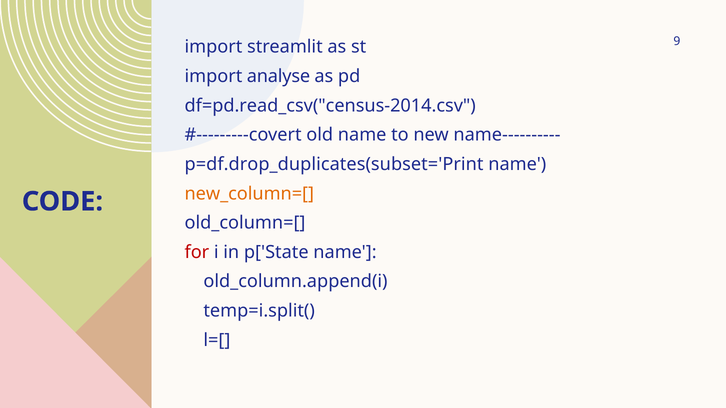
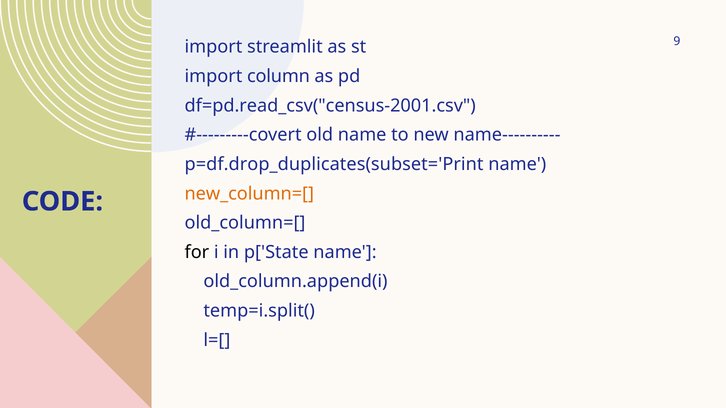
analyse: analyse -> column
df=pd.read_csv("census-2014.csv: df=pd.read_csv("census-2014.csv -> df=pd.read_csv("census-2001.csv
for colour: red -> black
